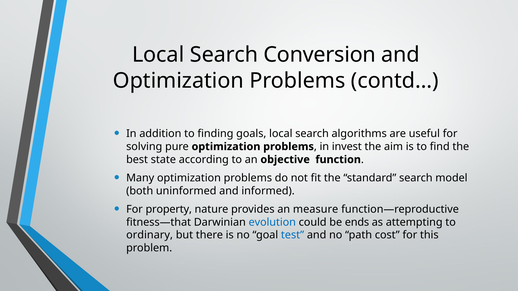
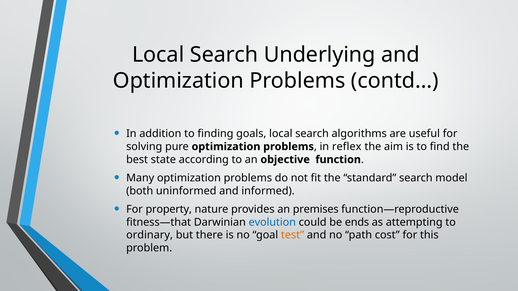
Conversion: Conversion -> Underlying
invest: invest -> reflex
measure: measure -> premises
test colour: blue -> orange
